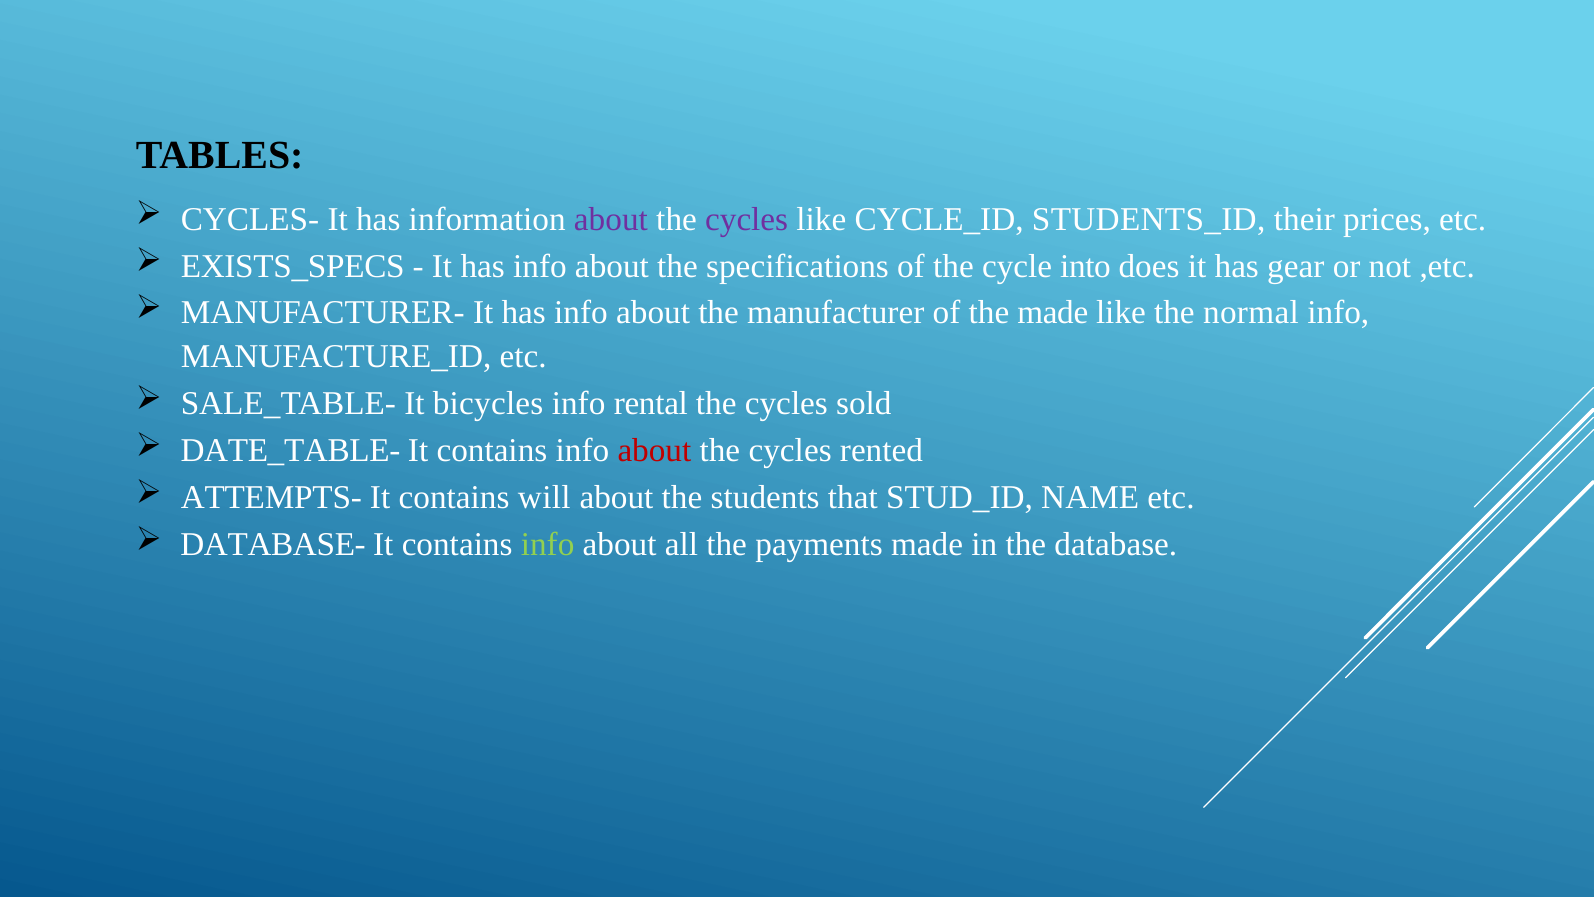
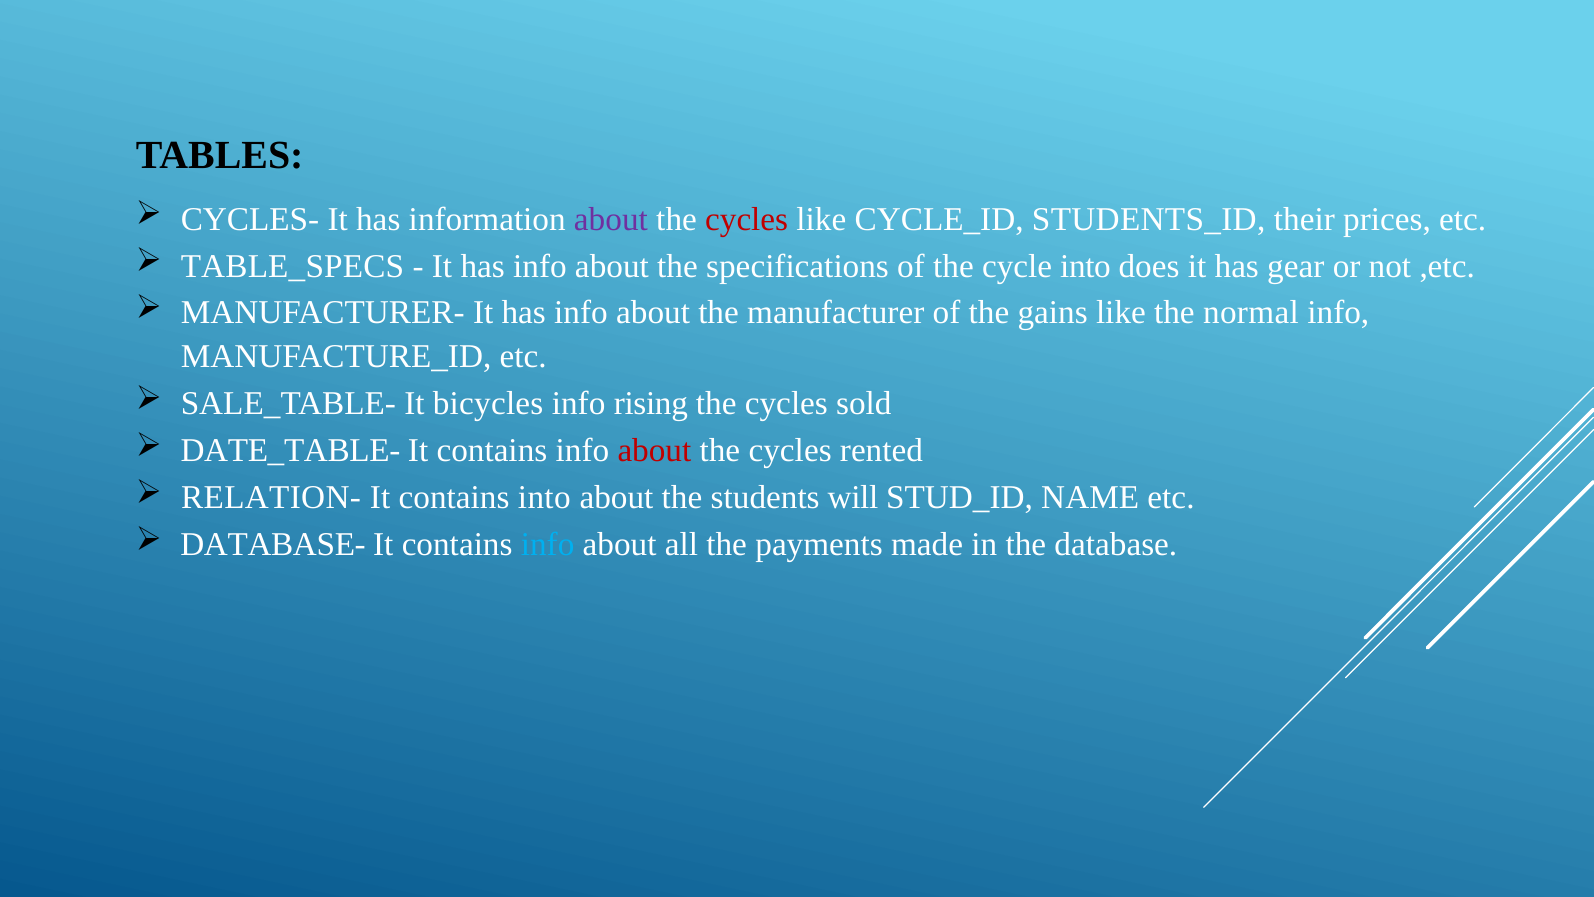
cycles at (747, 219) colour: purple -> red
EXISTS_SPECS: EXISTS_SPECS -> TABLE_SPECS
the made: made -> gains
rental: rental -> rising
ATTEMPTS-: ATTEMPTS- -> RELATION-
contains will: will -> into
that: that -> will
info at (548, 544) colour: light green -> light blue
